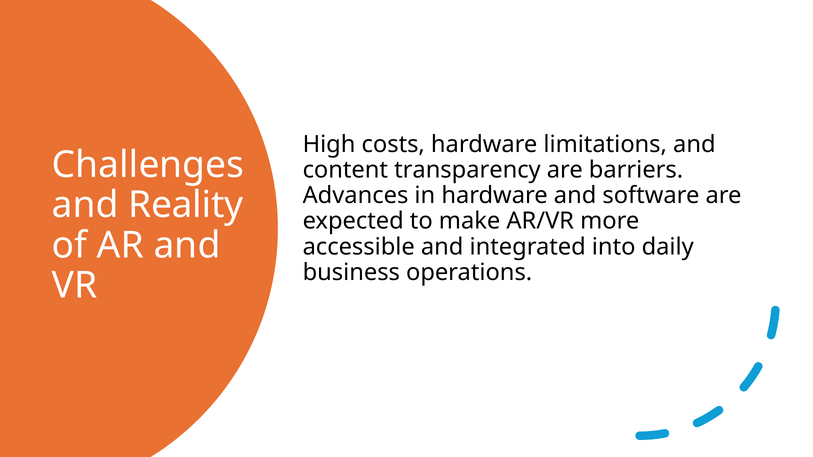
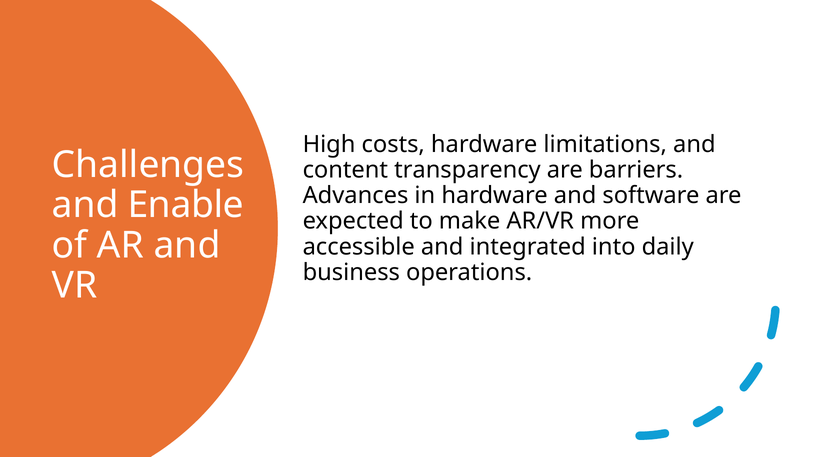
Reality: Reality -> Enable
